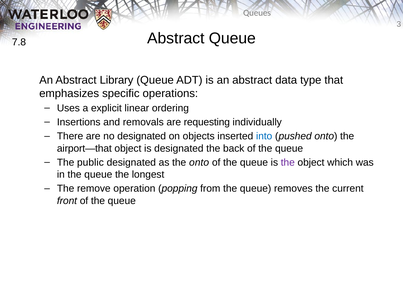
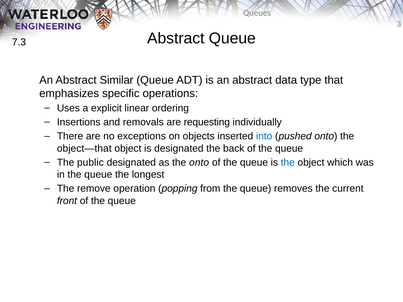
7.8: 7.8 -> 7.3
Library: Library -> Similar
no designated: designated -> exceptions
airport—that: airport—that -> object—that
the at (288, 163) colour: purple -> blue
